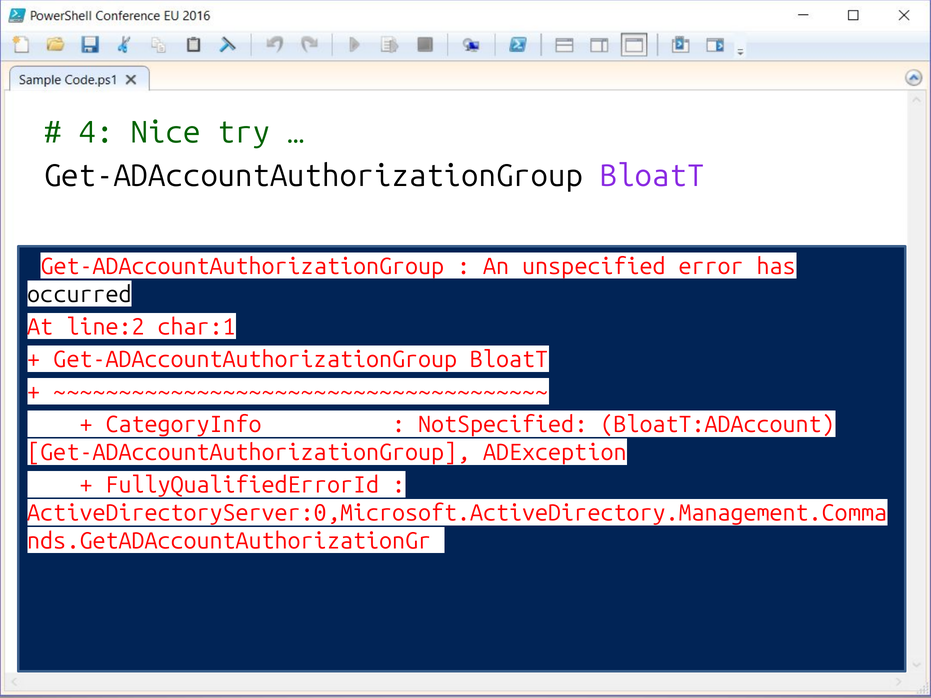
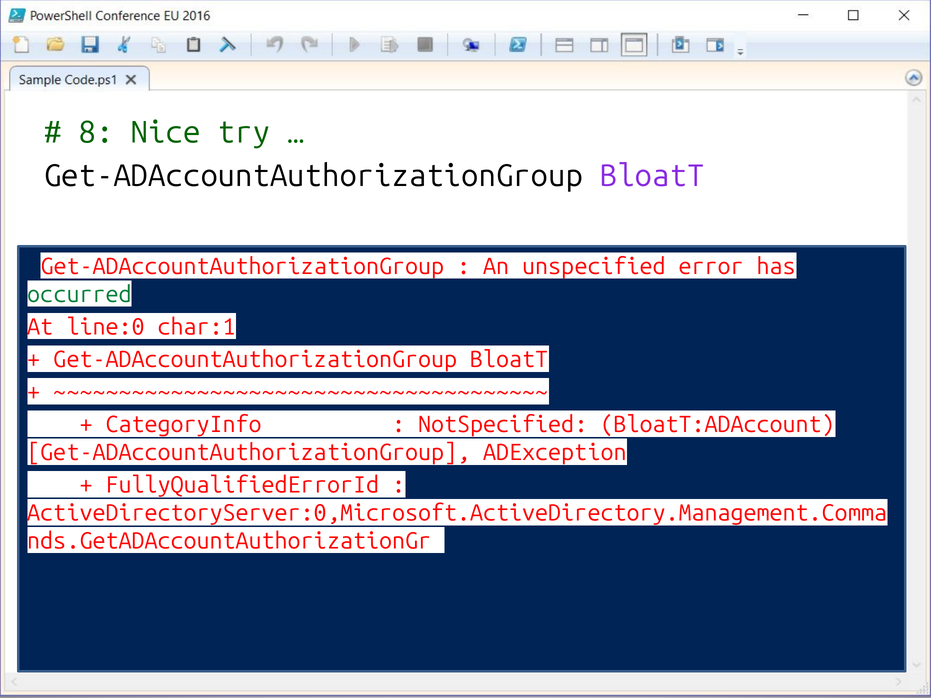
4: 4 -> 8
occurred colour: black -> green
line:2: line:2 -> line:0
